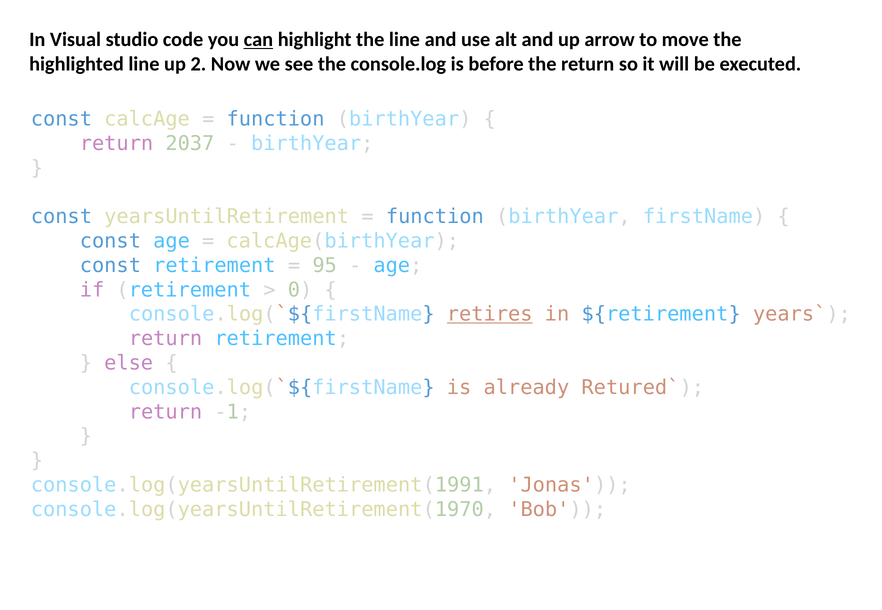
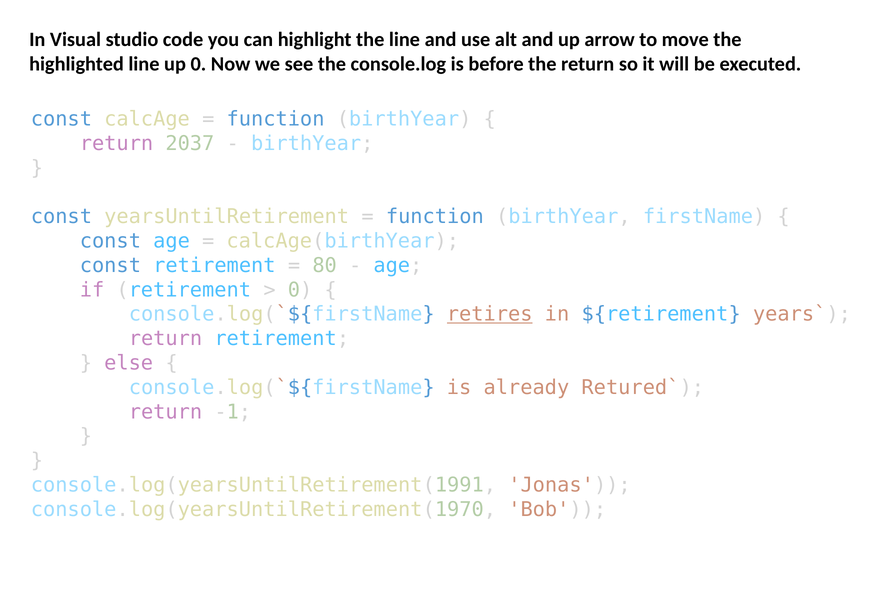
can underline: present -> none
up 2: 2 -> 0
95: 95 -> 80
